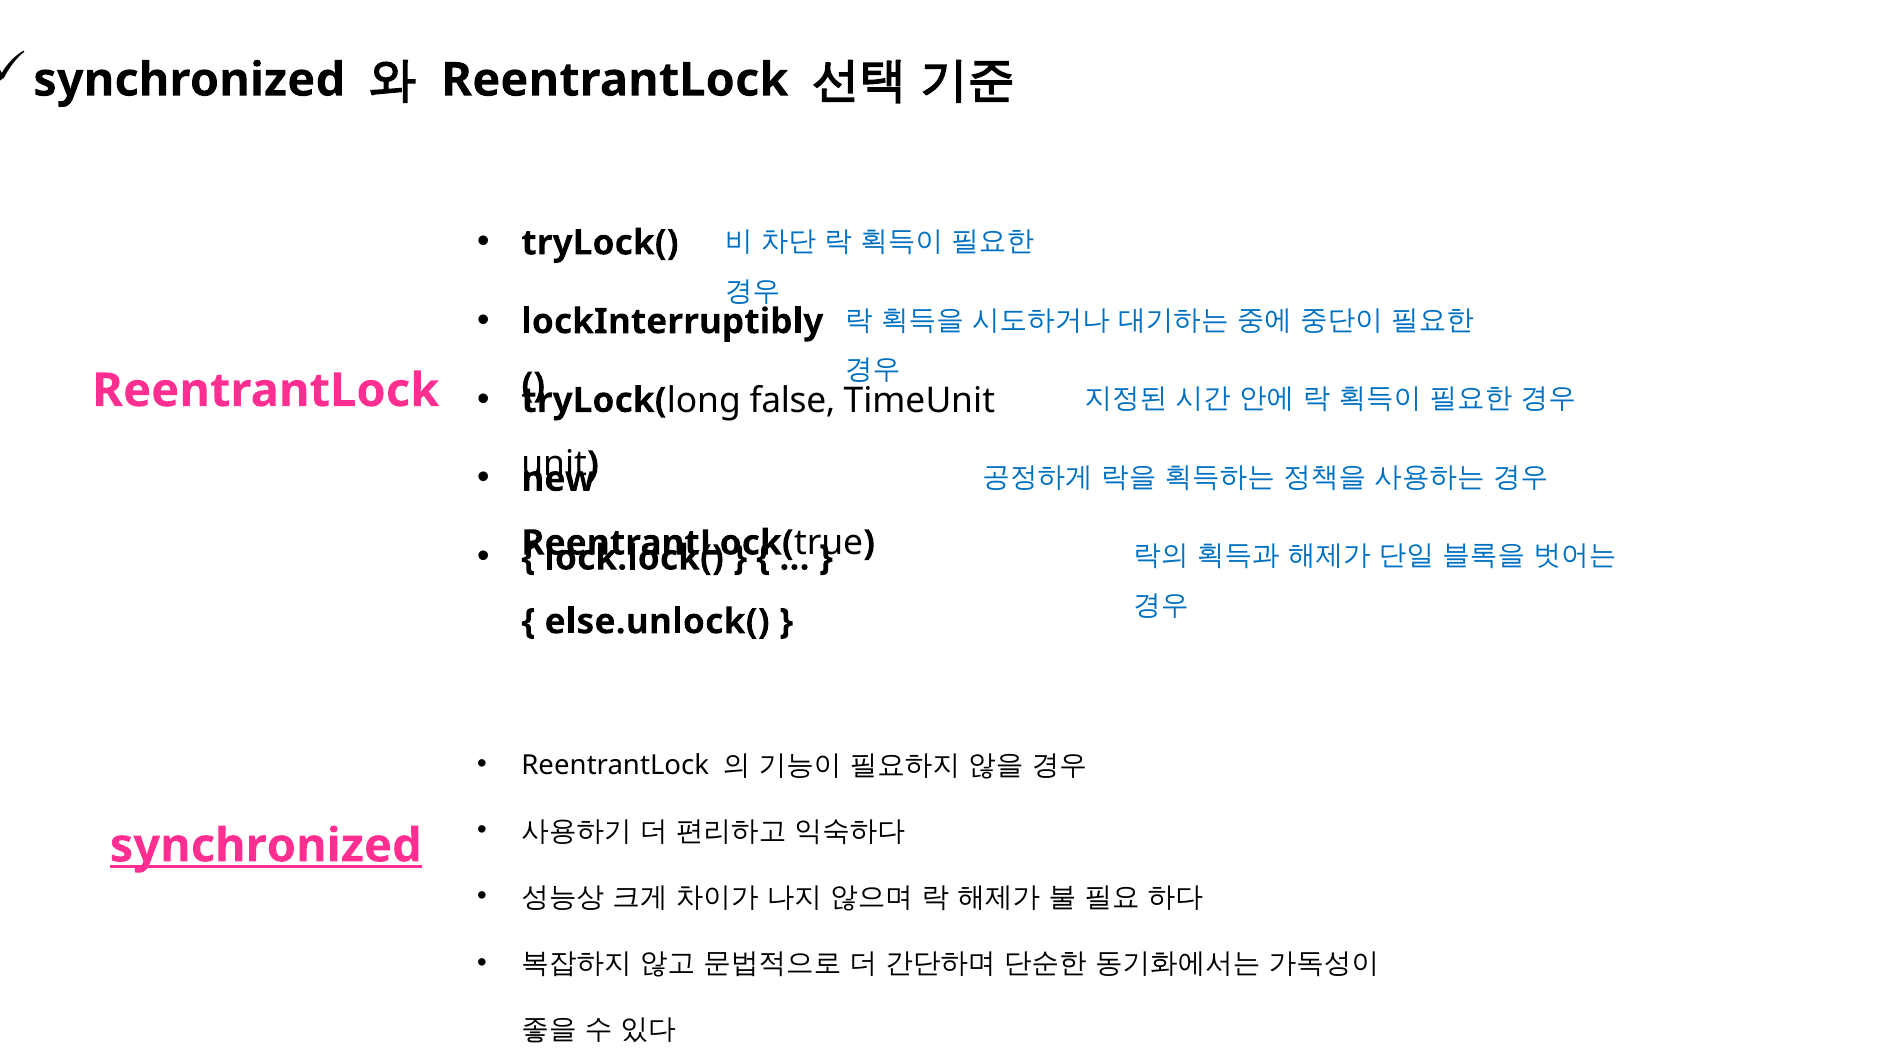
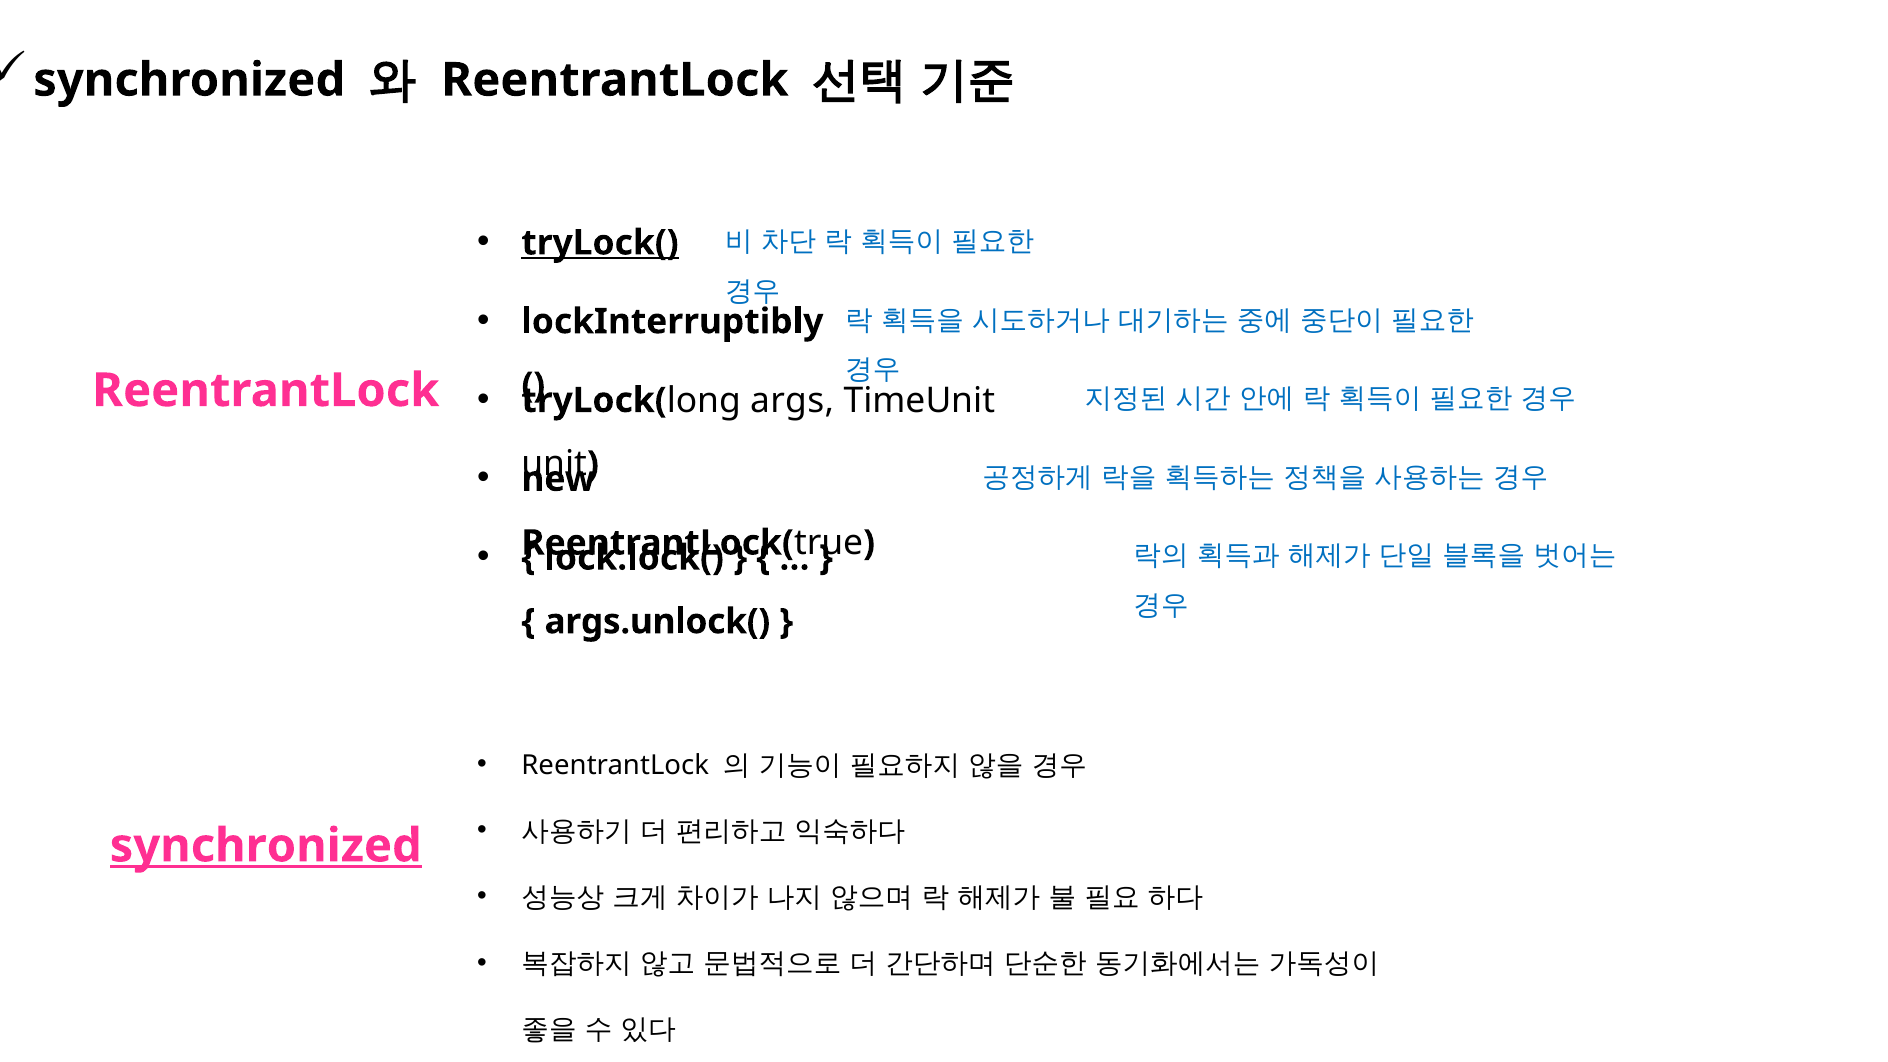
tryLock( at (600, 243) underline: none -> present
false: false -> args
else.unlock(: else.unlock( -> args.unlock(
